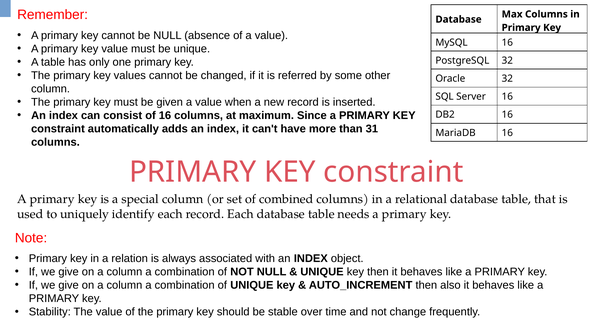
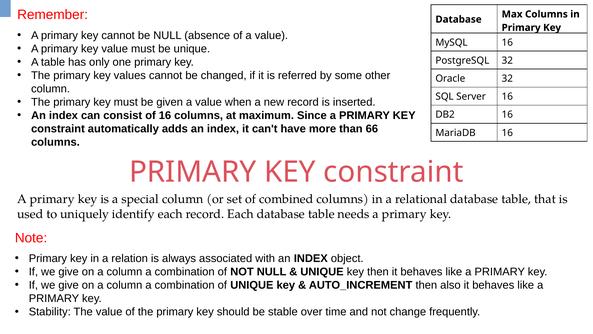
31: 31 -> 66
